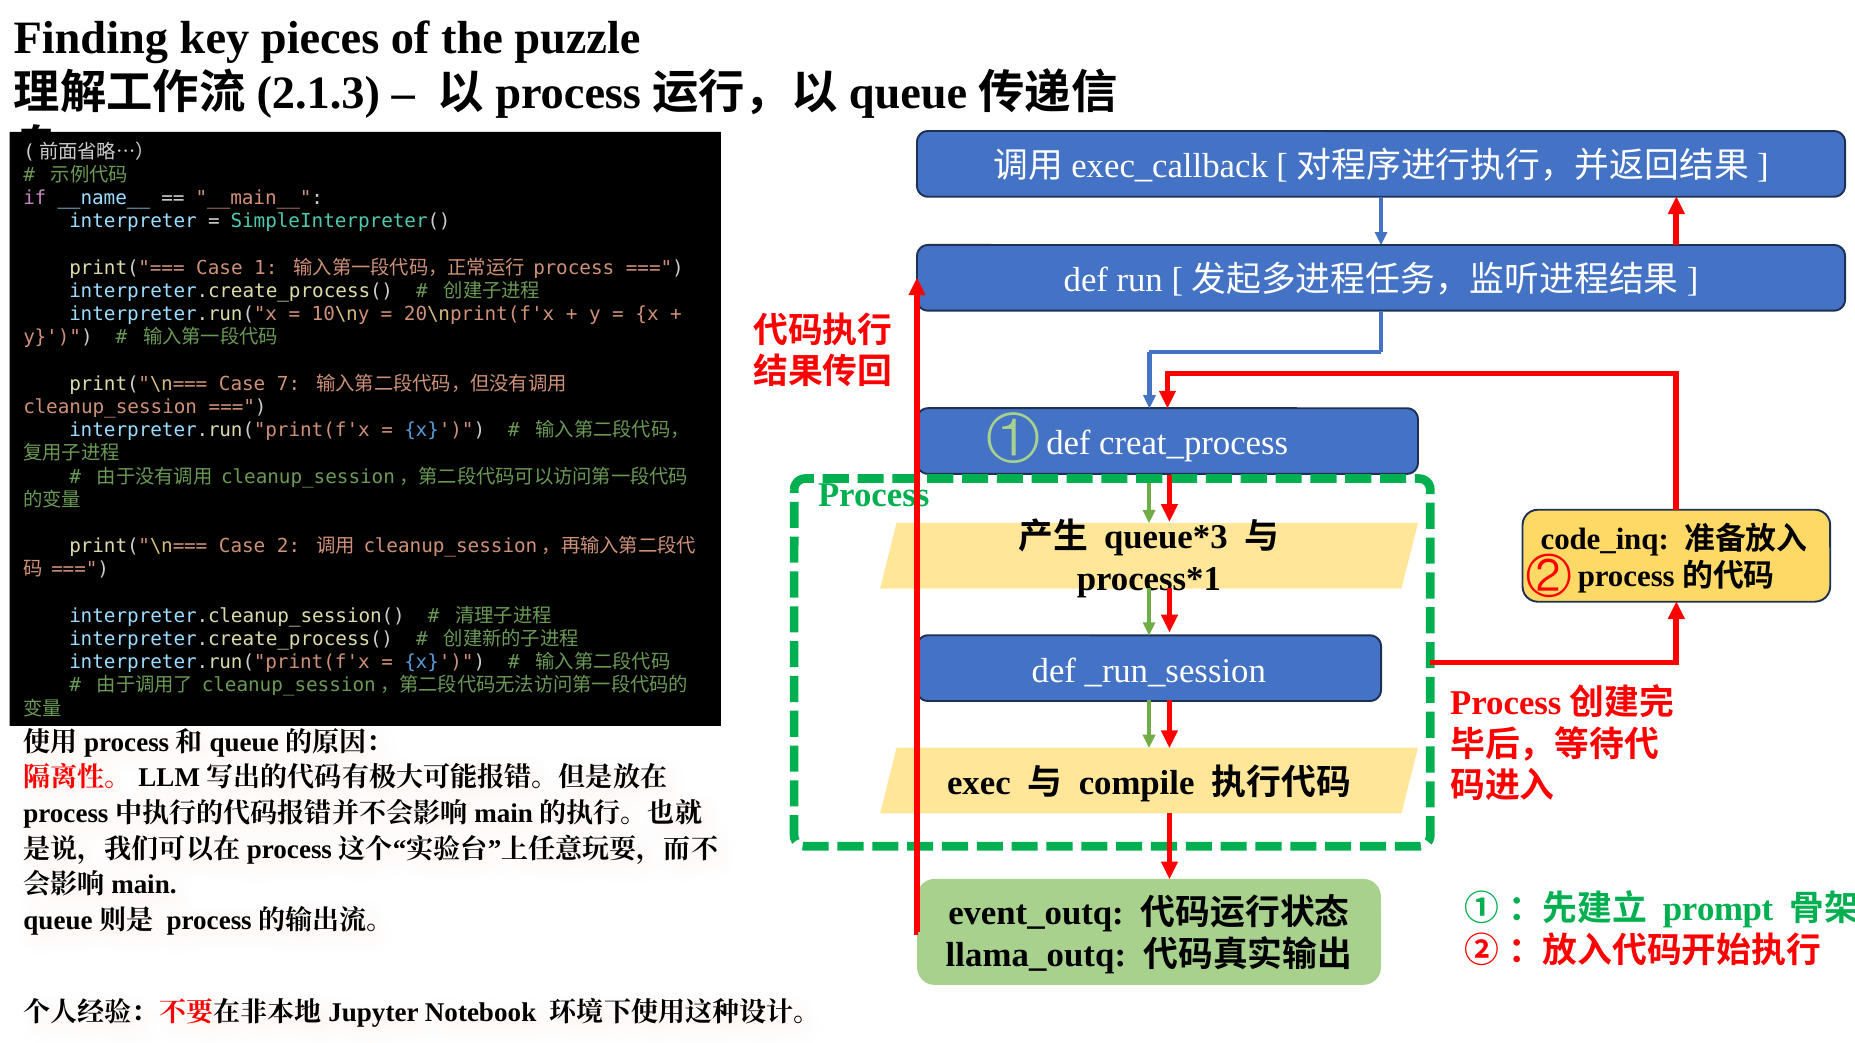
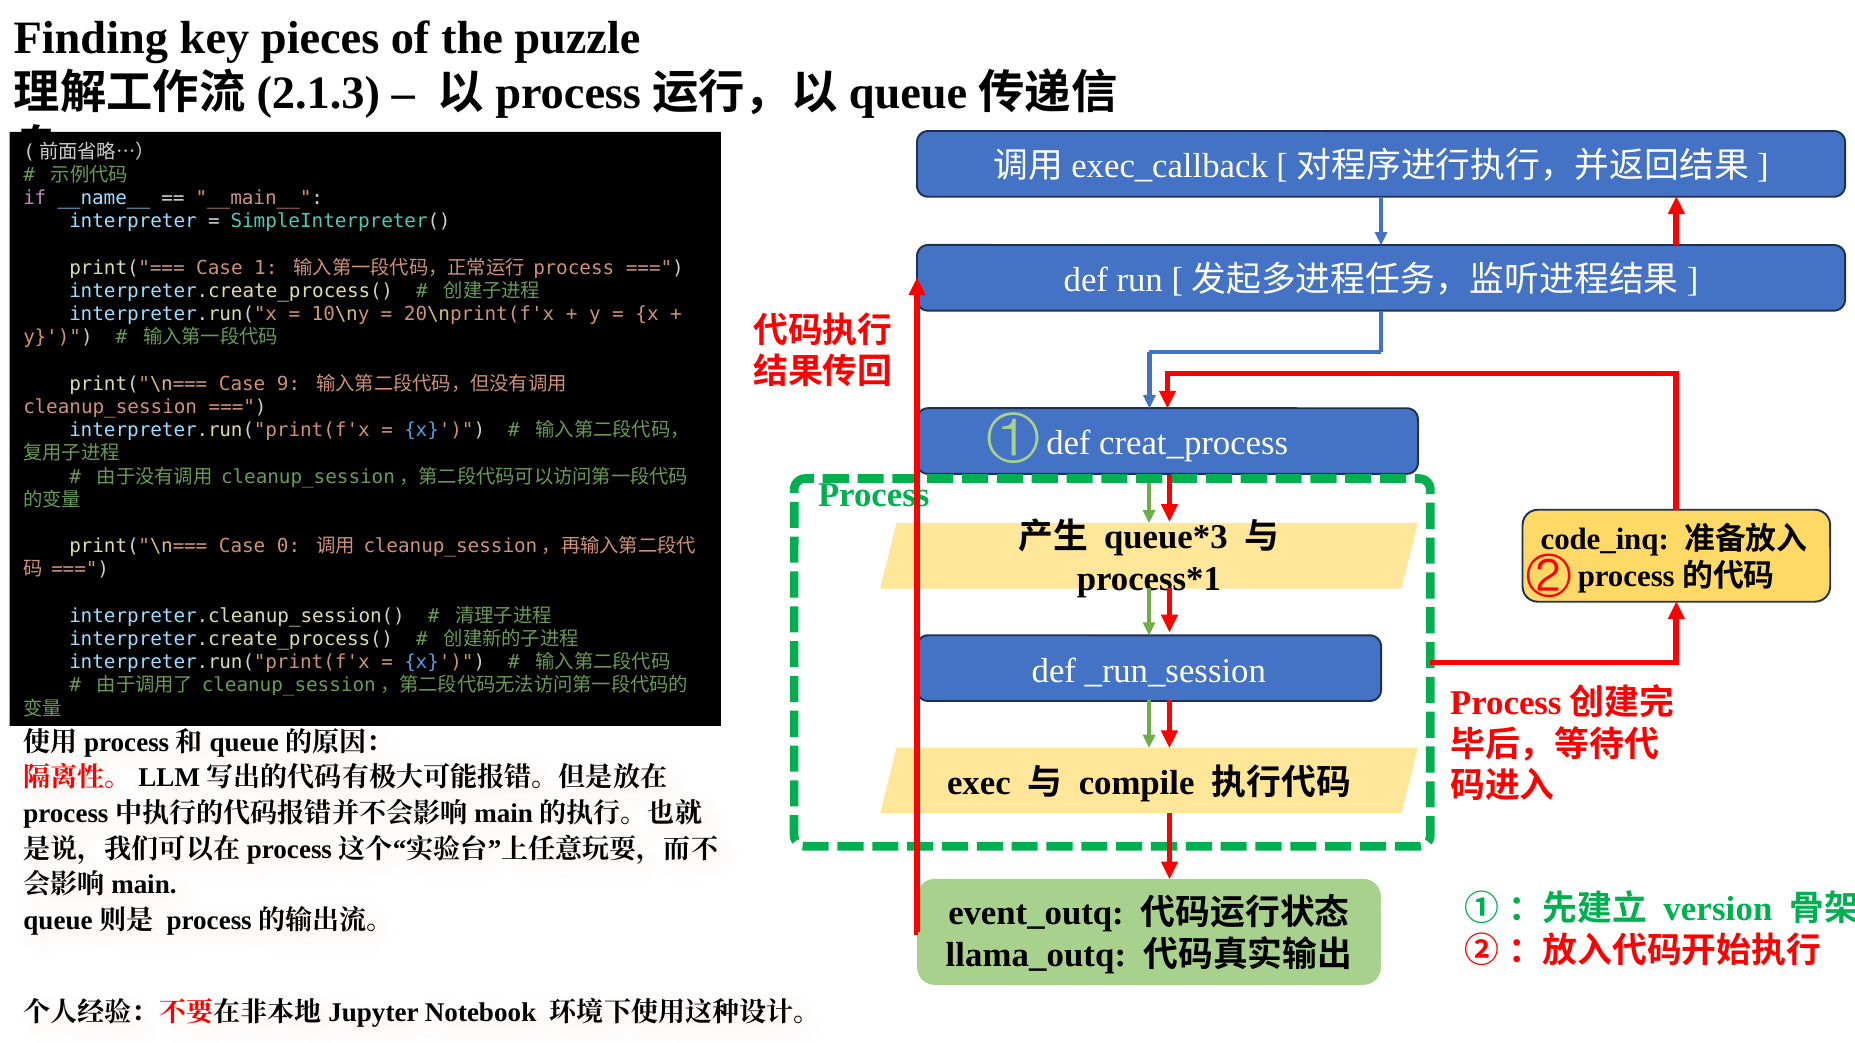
7: 7 -> 9
2: 2 -> 0
prompt: prompt -> version
